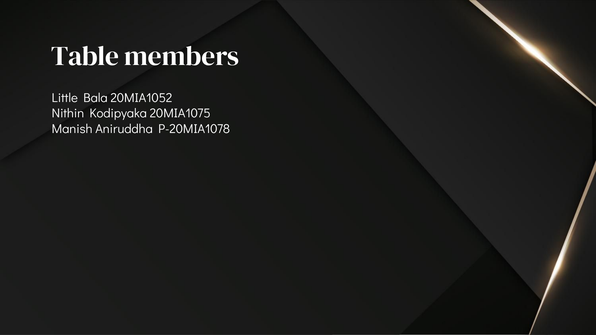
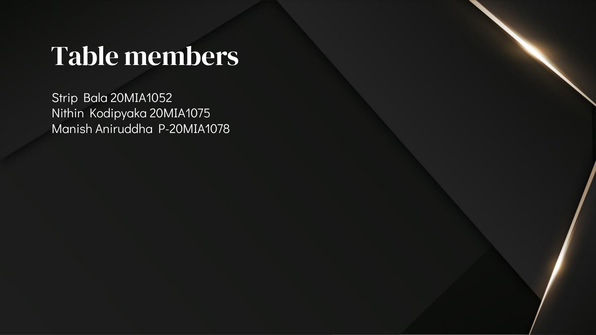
Little: Little -> Strip
